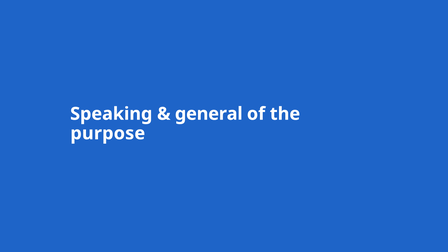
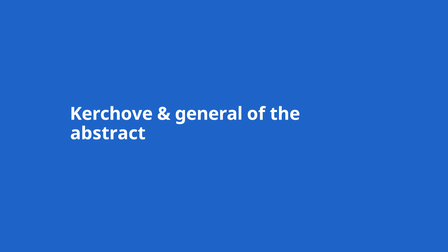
Speaking: Speaking -> Kerchove
purpose: purpose -> abstract
